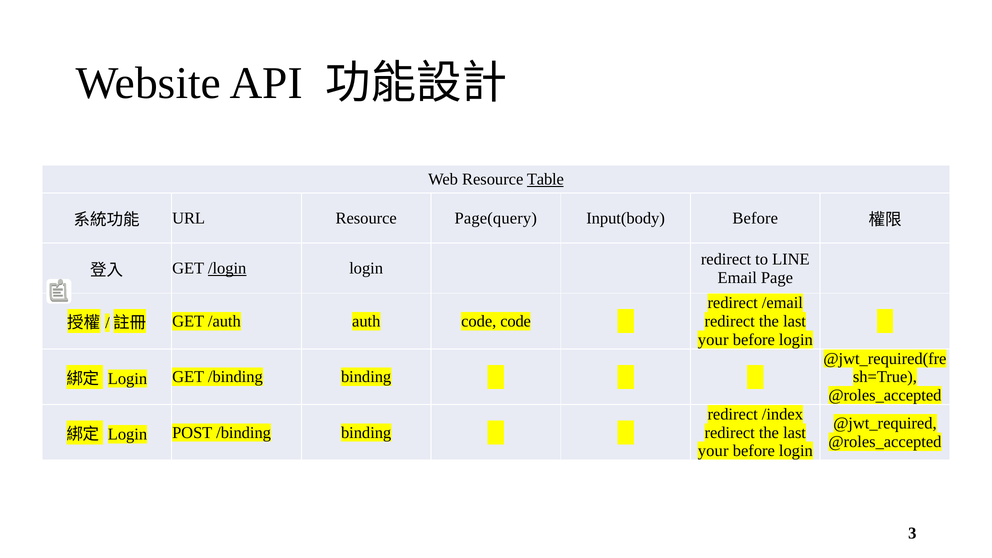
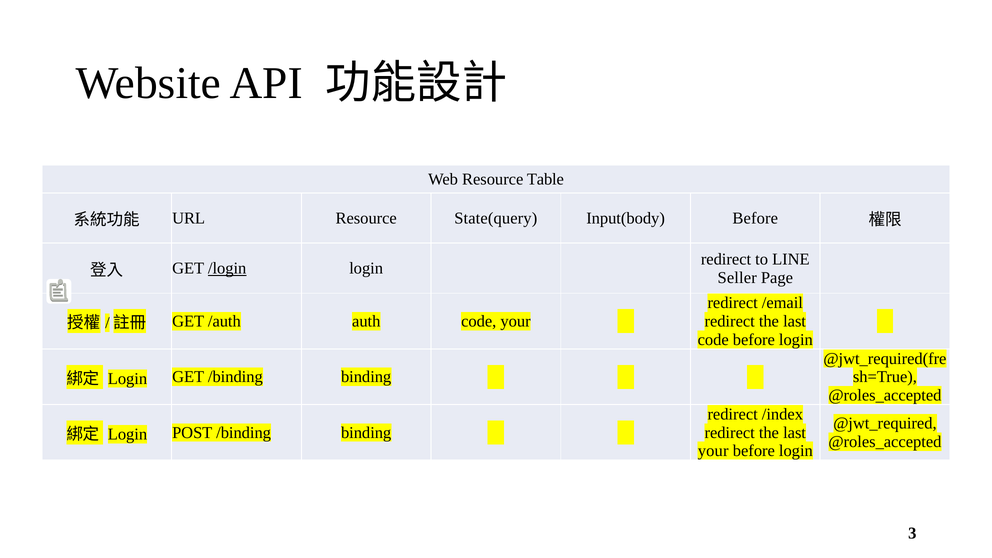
Table underline: present -> none
Page(query: Page(query -> State(query
Email: Email -> Seller
code code: code -> your
your at (713, 340): your -> code
